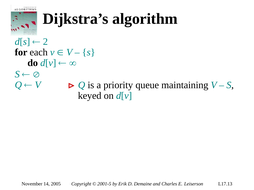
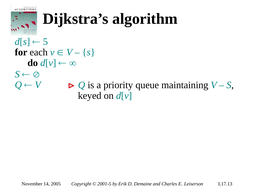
2: 2 -> 5
